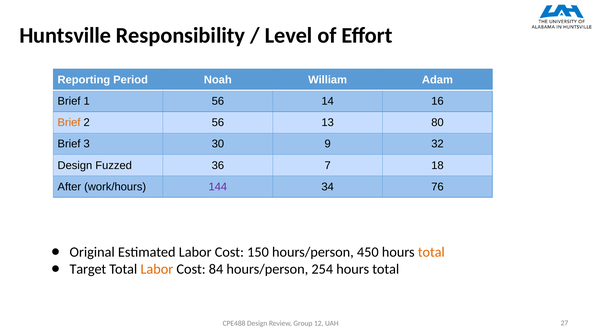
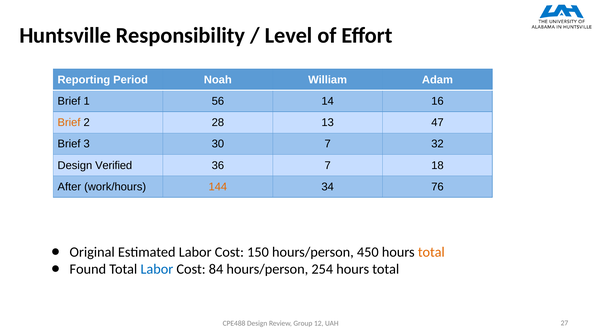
2 56: 56 -> 28
80: 80 -> 47
30 9: 9 -> 7
Fuzzed: Fuzzed -> Verified
144 colour: purple -> orange
Target: Target -> Found
Labor at (157, 269) colour: orange -> blue
